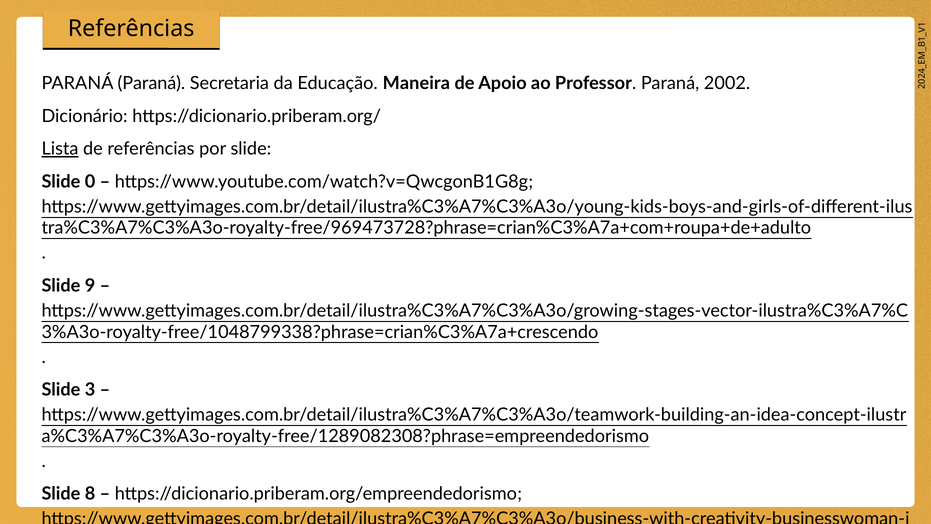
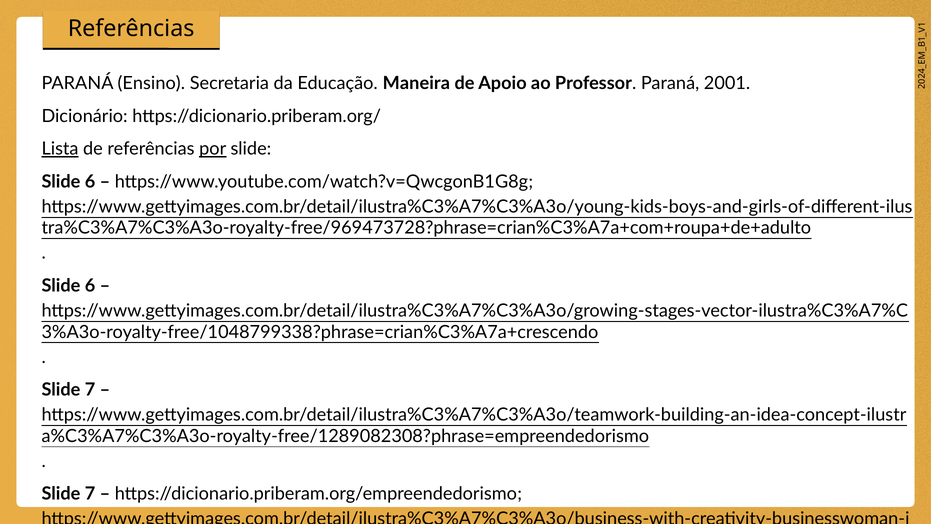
PARANÁ Paraná: Paraná -> Ensino
2002: 2002 -> 2001
por underline: none -> present
0 at (90, 182): 0 -> 6
9 at (90, 286): 9 -> 6
3 at (90, 390): 3 -> 7
8 at (90, 494): 8 -> 7
